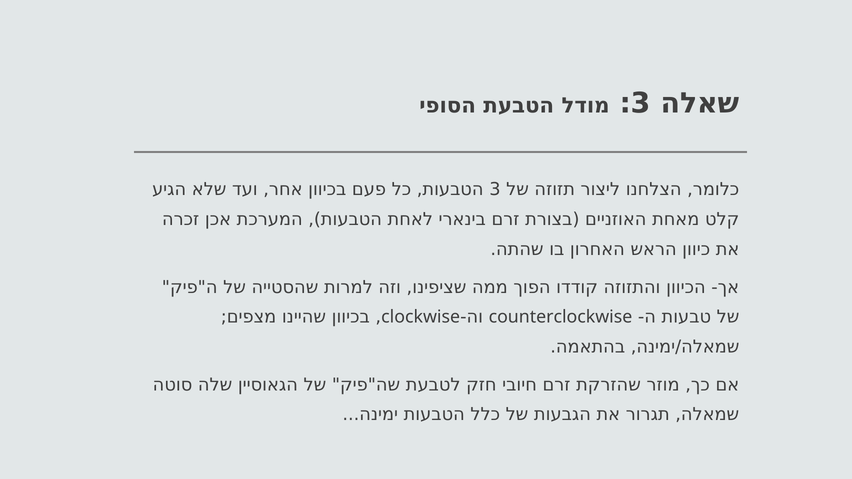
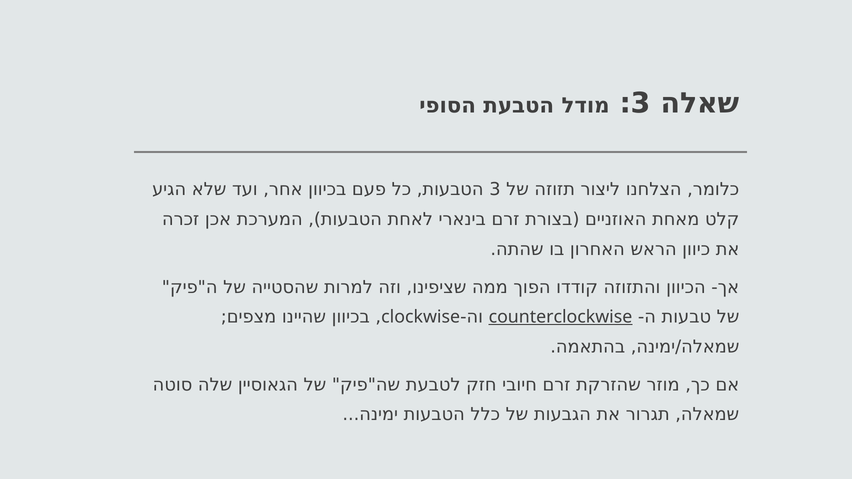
counterclockwise underline: none -> present
